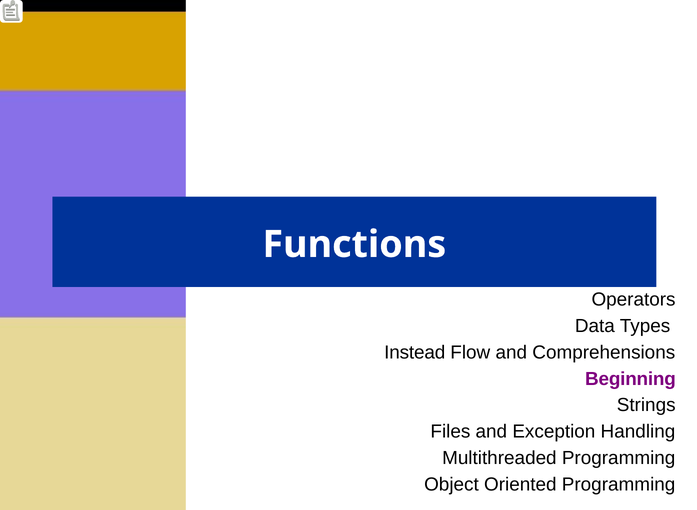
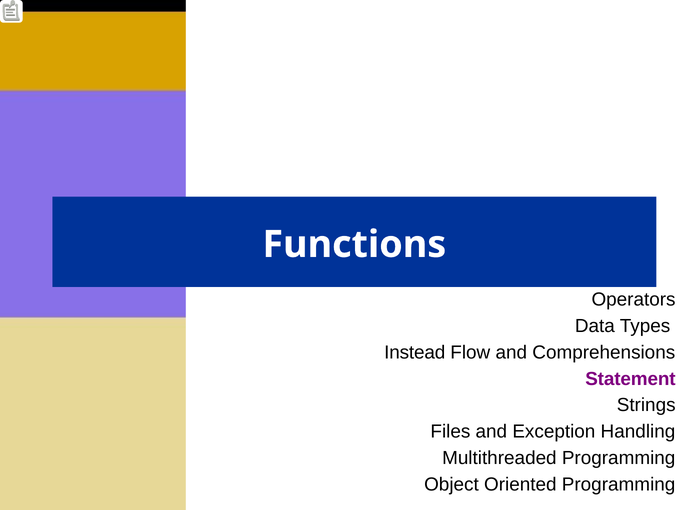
Beginning: Beginning -> Statement
